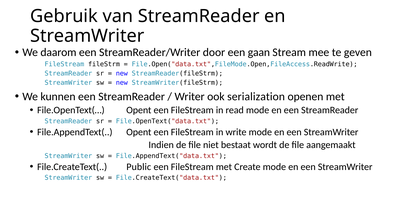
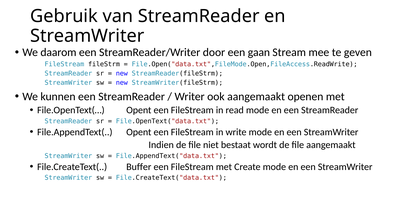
ook serialization: serialization -> aangemaakt
Public: Public -> Buffer
